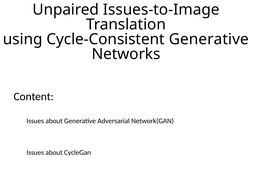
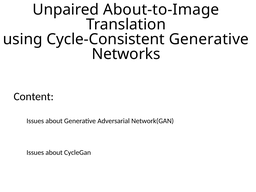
Issues-to-Image: Issues-to-Image -> About-to-Image
